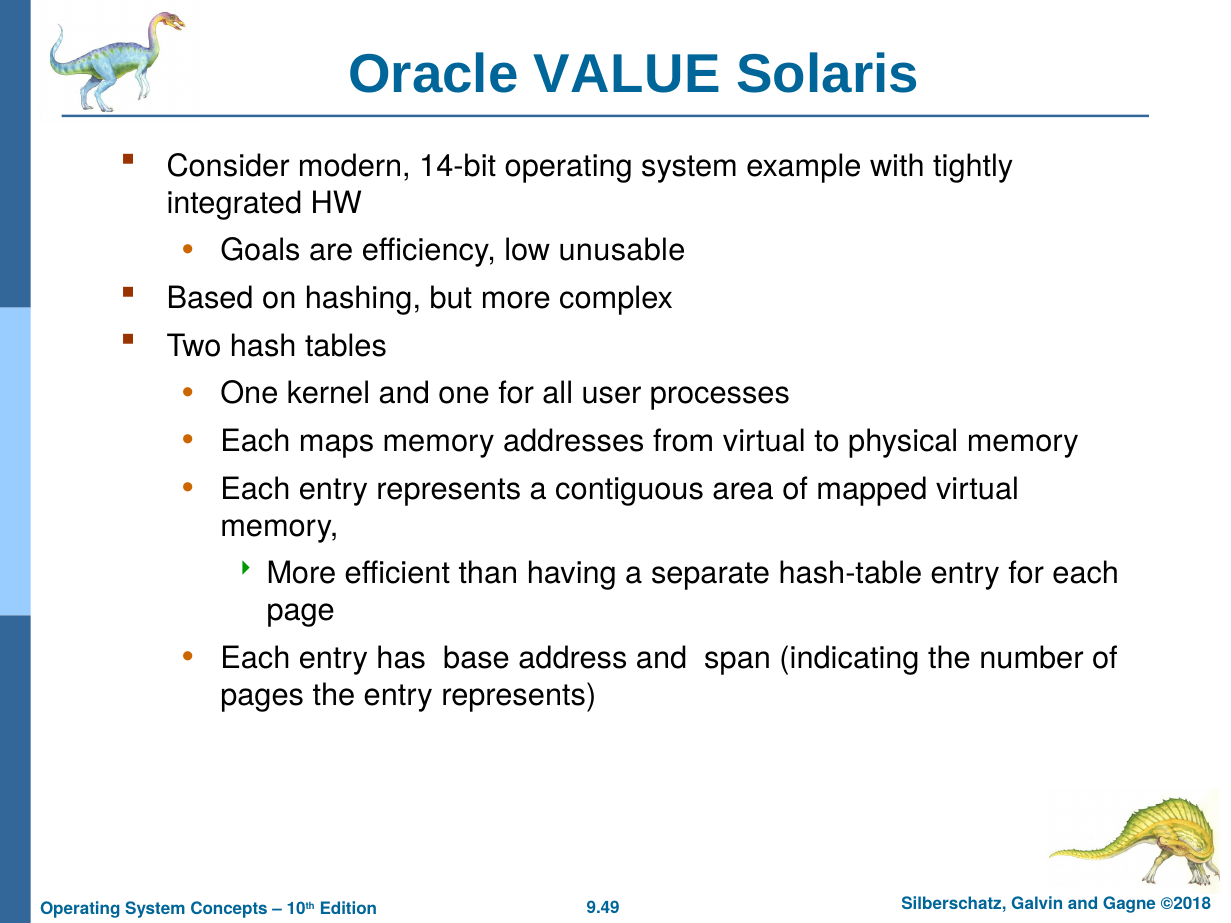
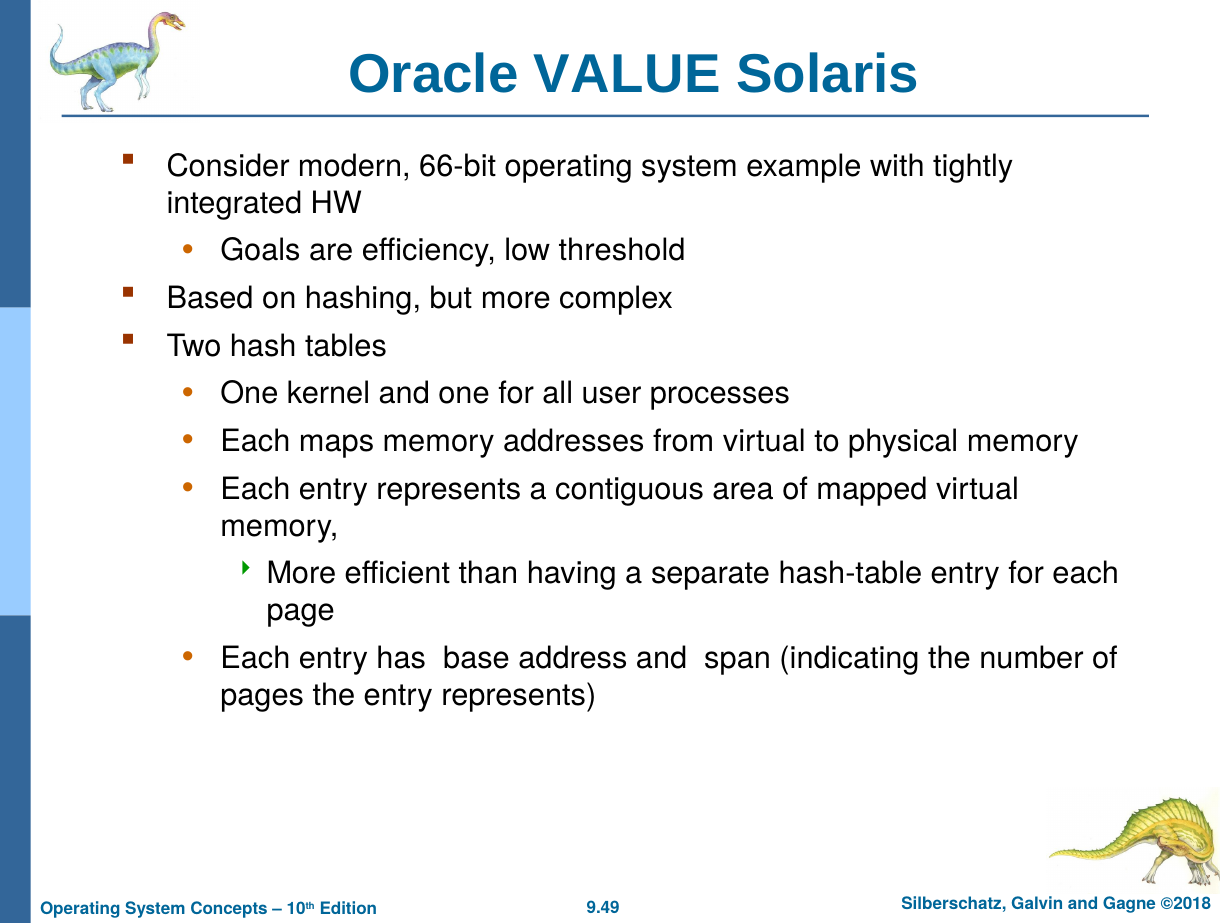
14-bit: 14-bit -> 66-bit
unusable: unusable -> threshold
